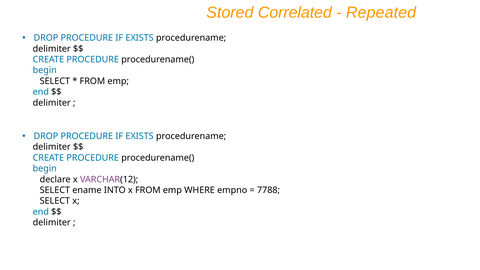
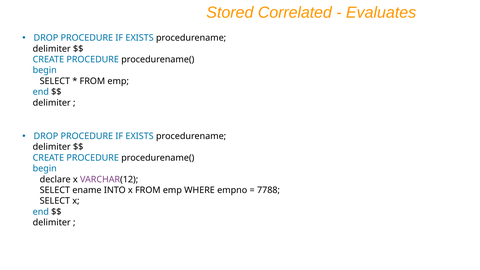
Repeated: Repeated -> Evaluates
